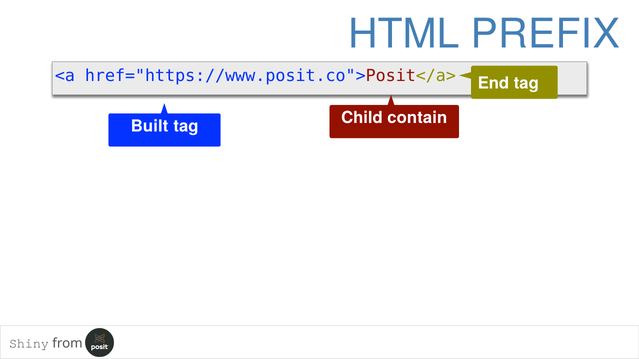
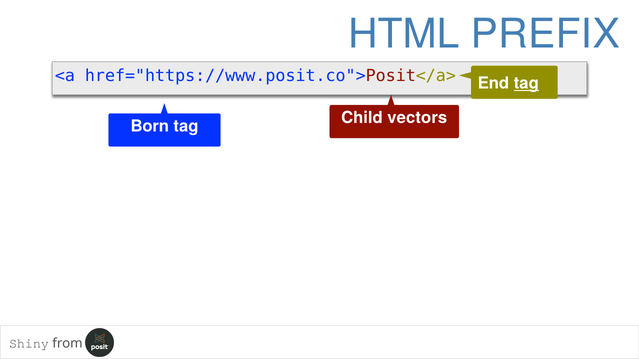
tag at (526, 84) underline: none -> present
contain: contain -> vectors
Built: Built -> Born
